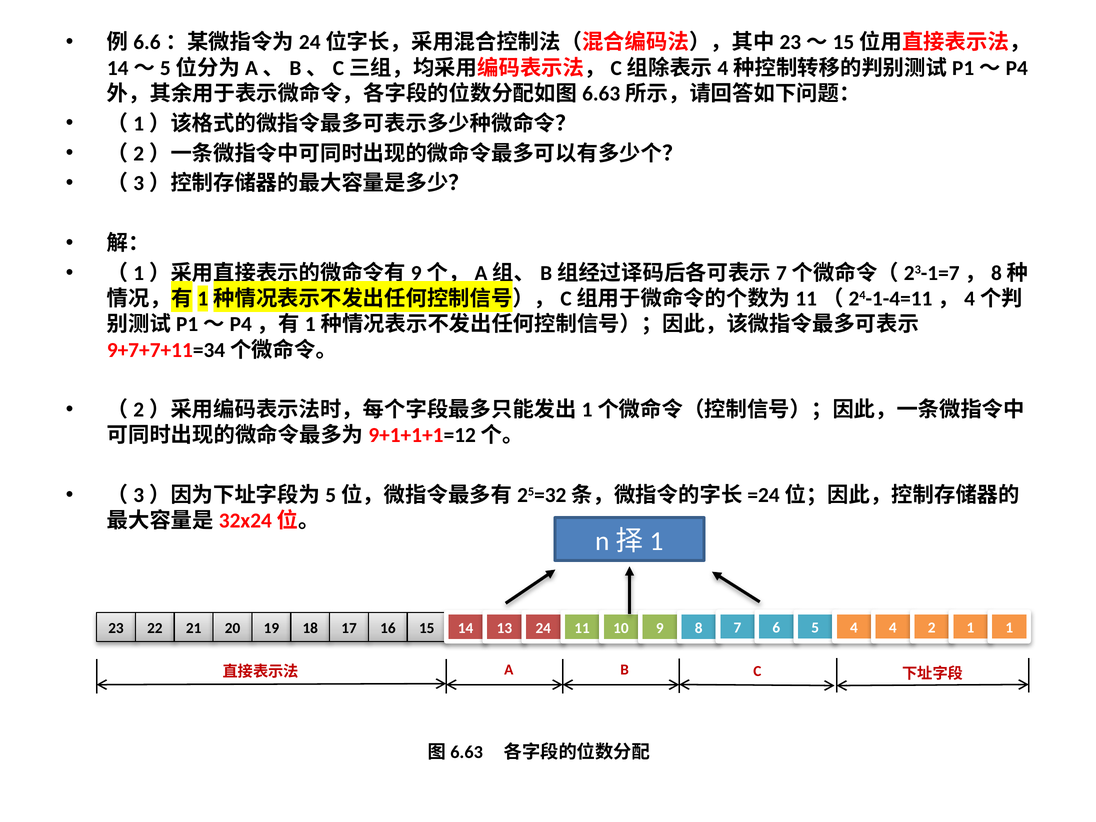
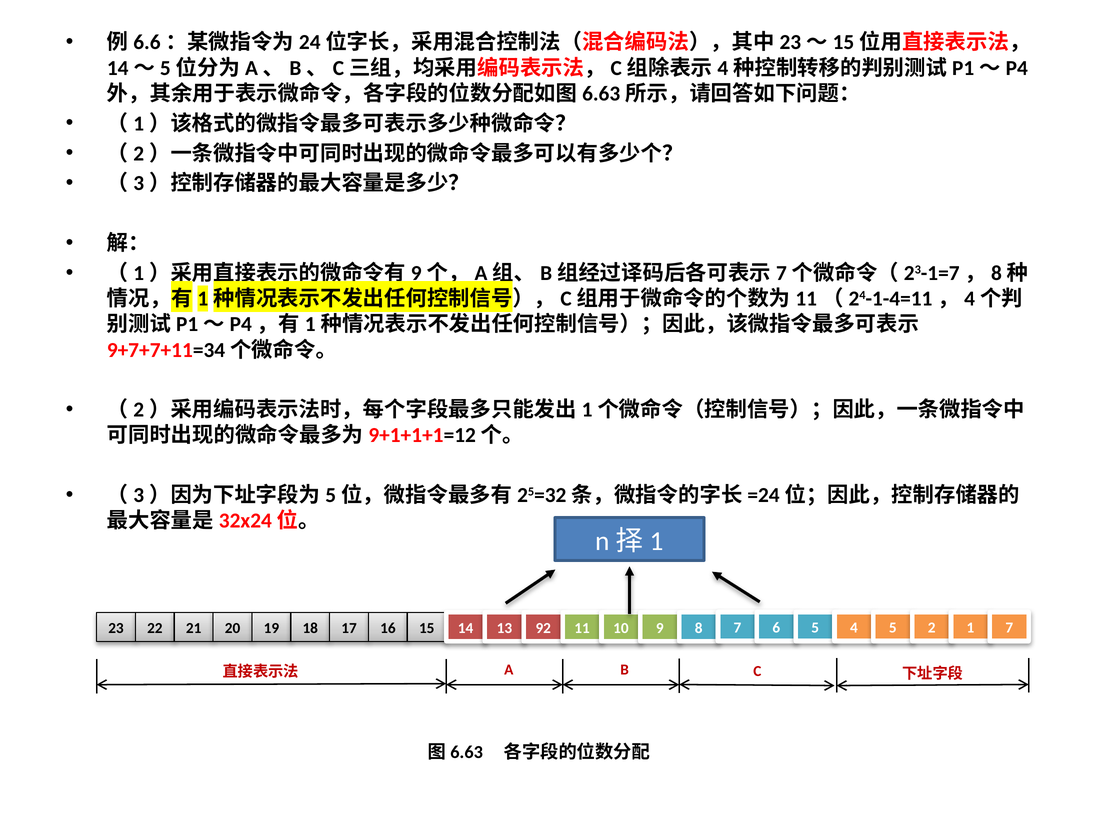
24: 24 -> 92
4 4: 4 -> 5
1 1: 1 -> 7
